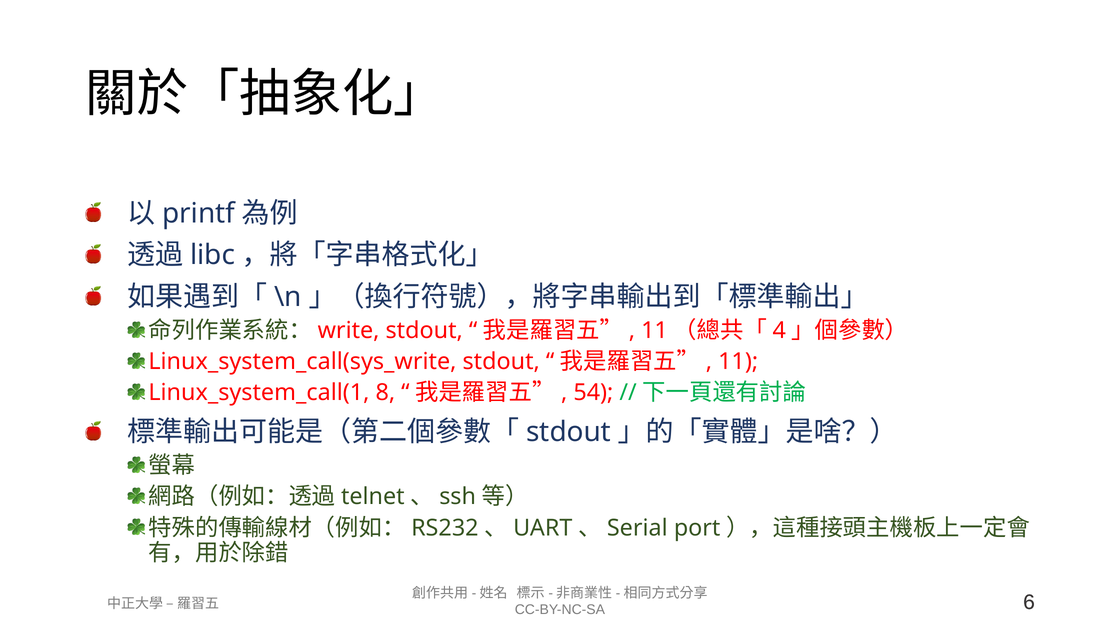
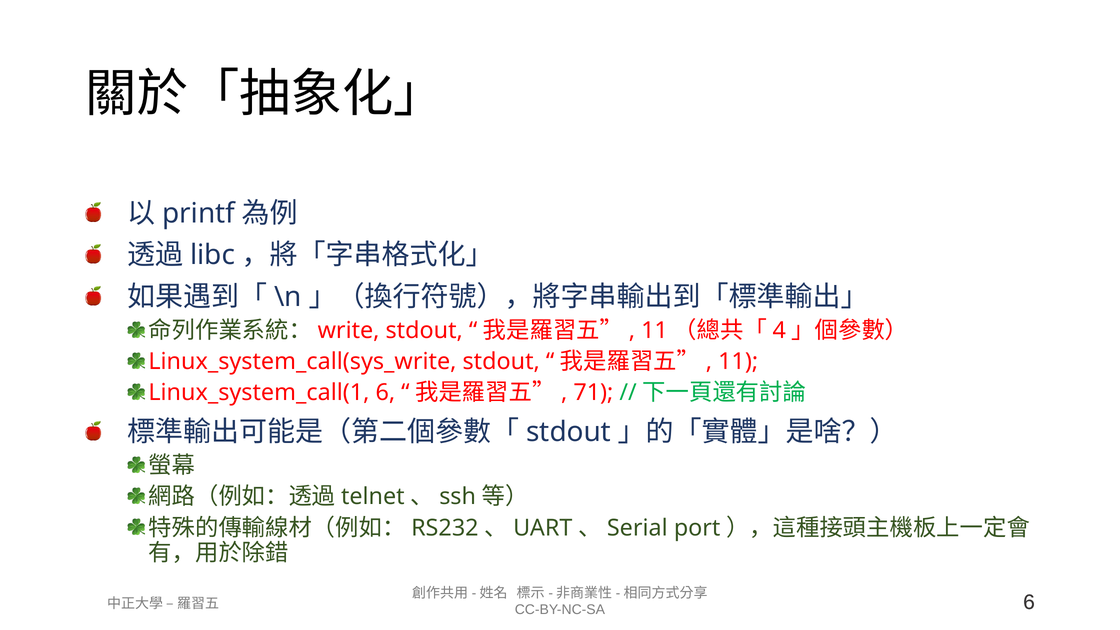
8: 8 -> 6
54: 54 -> 71
